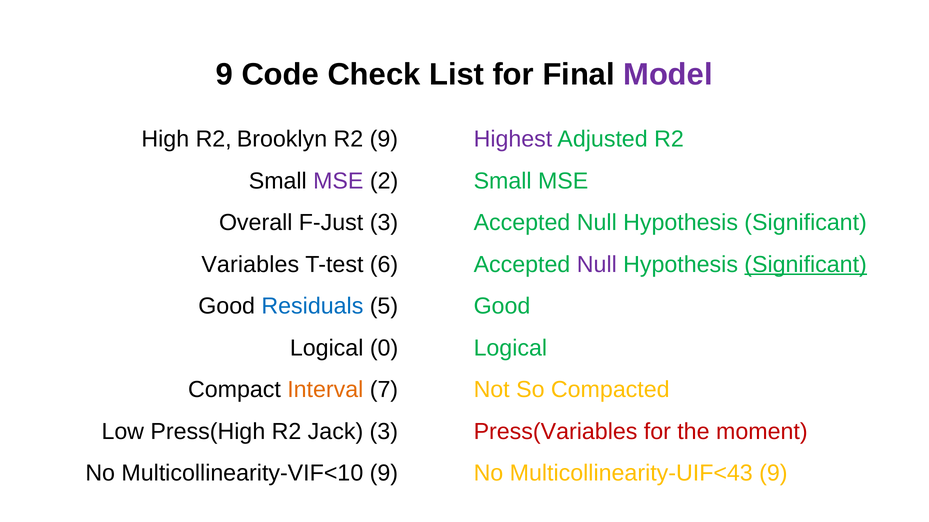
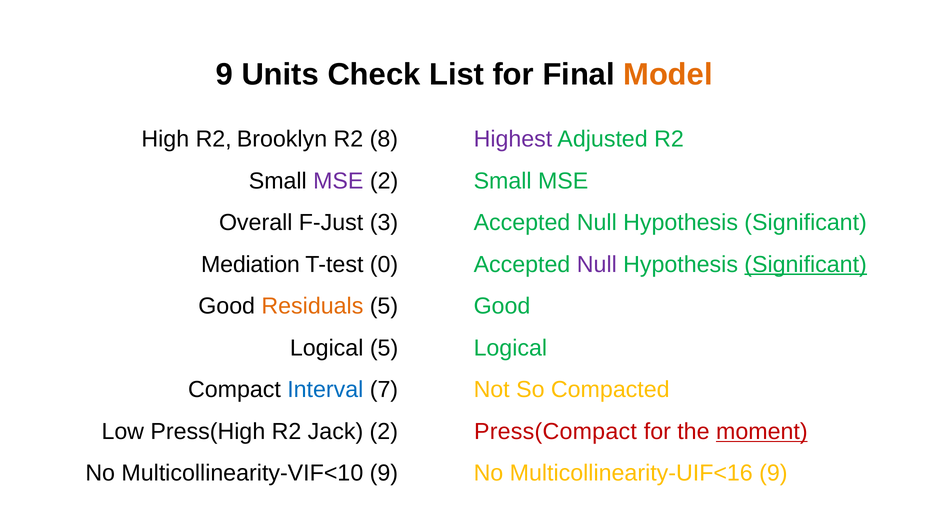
Code: Code -> Units
Model colour: purple -> orange
R2 9: 9 -> 8
Variables: Variables -> Mediation
6: 6 -> 0
Residuals colour: blue -> orange
Logical 0: 0 -> 5
Interval colour: orange -> blue
Jack 3: 3 -> 2
Press(Variables: Press(Variables -> Press(Compact
moment underline: none -> present
Multicollinearity-UIF<43: Multicollinearity-UIF<43 -> Multicollinearity-UIF<16
